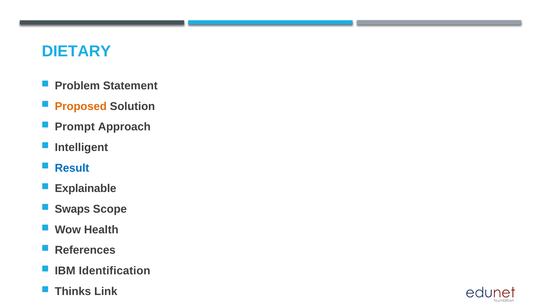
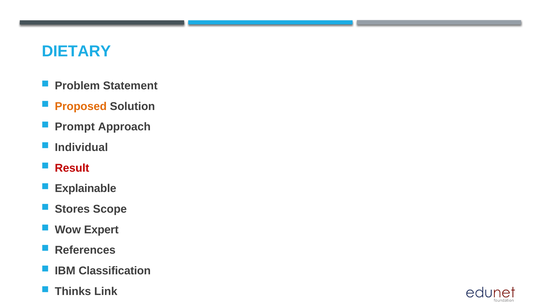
Intelligent: Intelligent -> Individual
Result colour: blue -> red
Swaps: Swaps -> Stores
Health: Health -> Expert
Identification: Identification -> Classification
